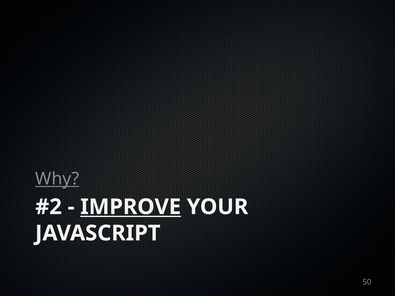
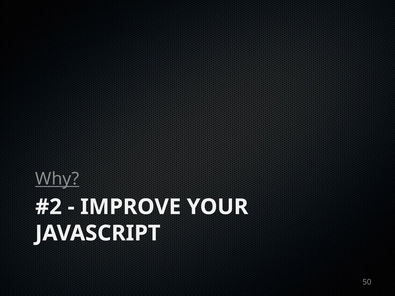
IMPROVE underline: present -> none
